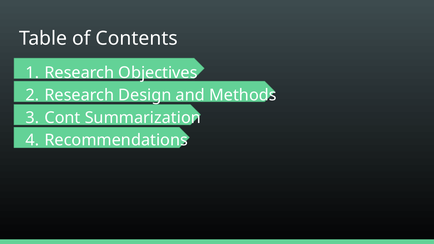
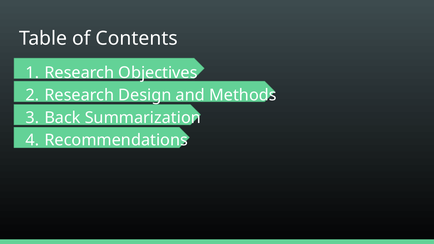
Cont: Cont -> Back
